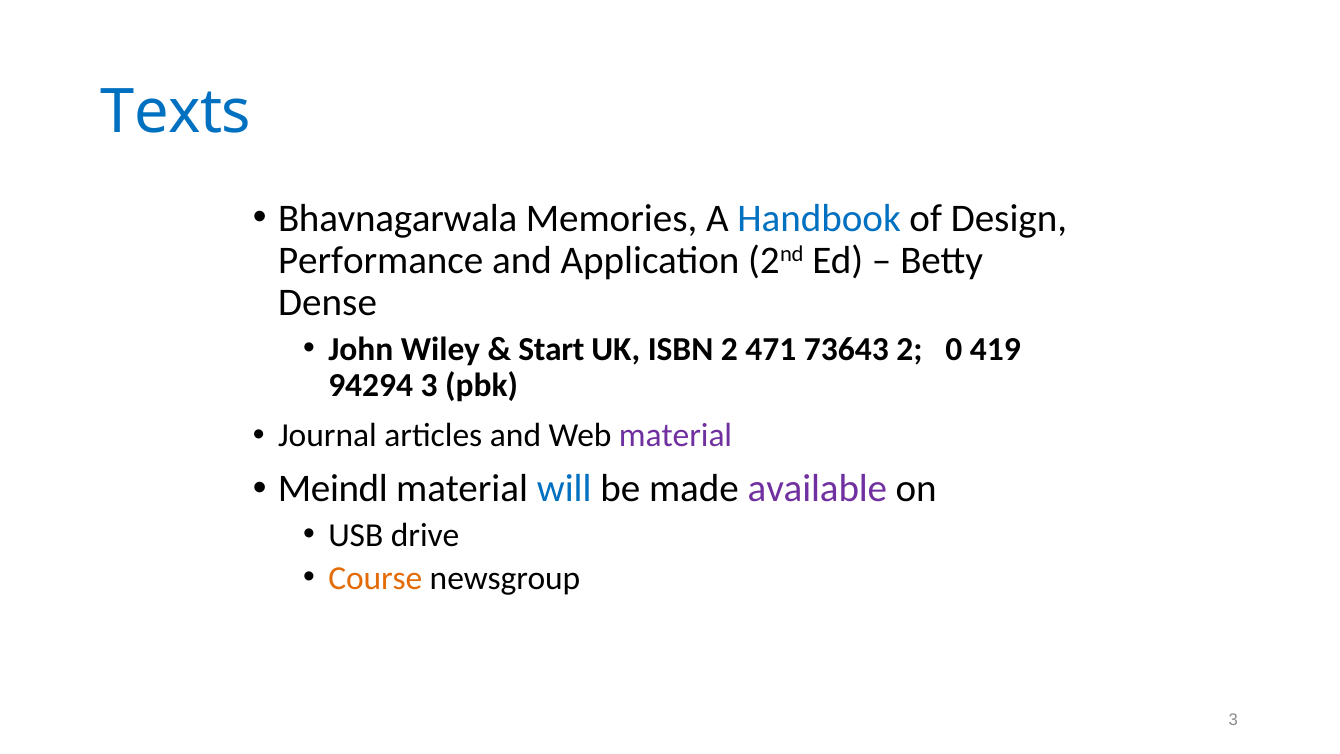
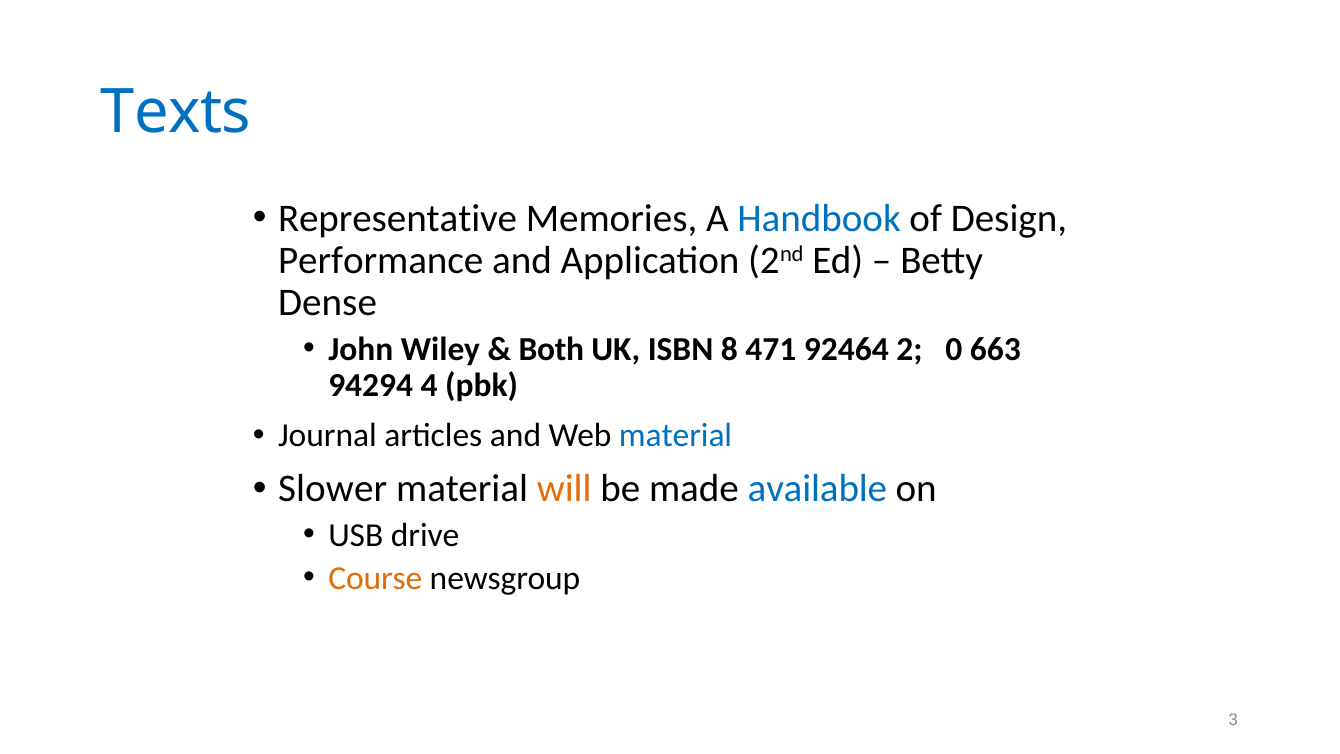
Bhavnagarwala: Bhavnagarwala -> Representative
Start: Start -> Both
ISBN 2: 2 -> 8
73643: 73643 -> 92464
419: 419 -> 663
94294 3: 3 -> 4
material at (676, 435) colour: purple -> blue
Meindl: Meindl -> Slower
will colour: blue -> orange
available colour: purple -> blue
